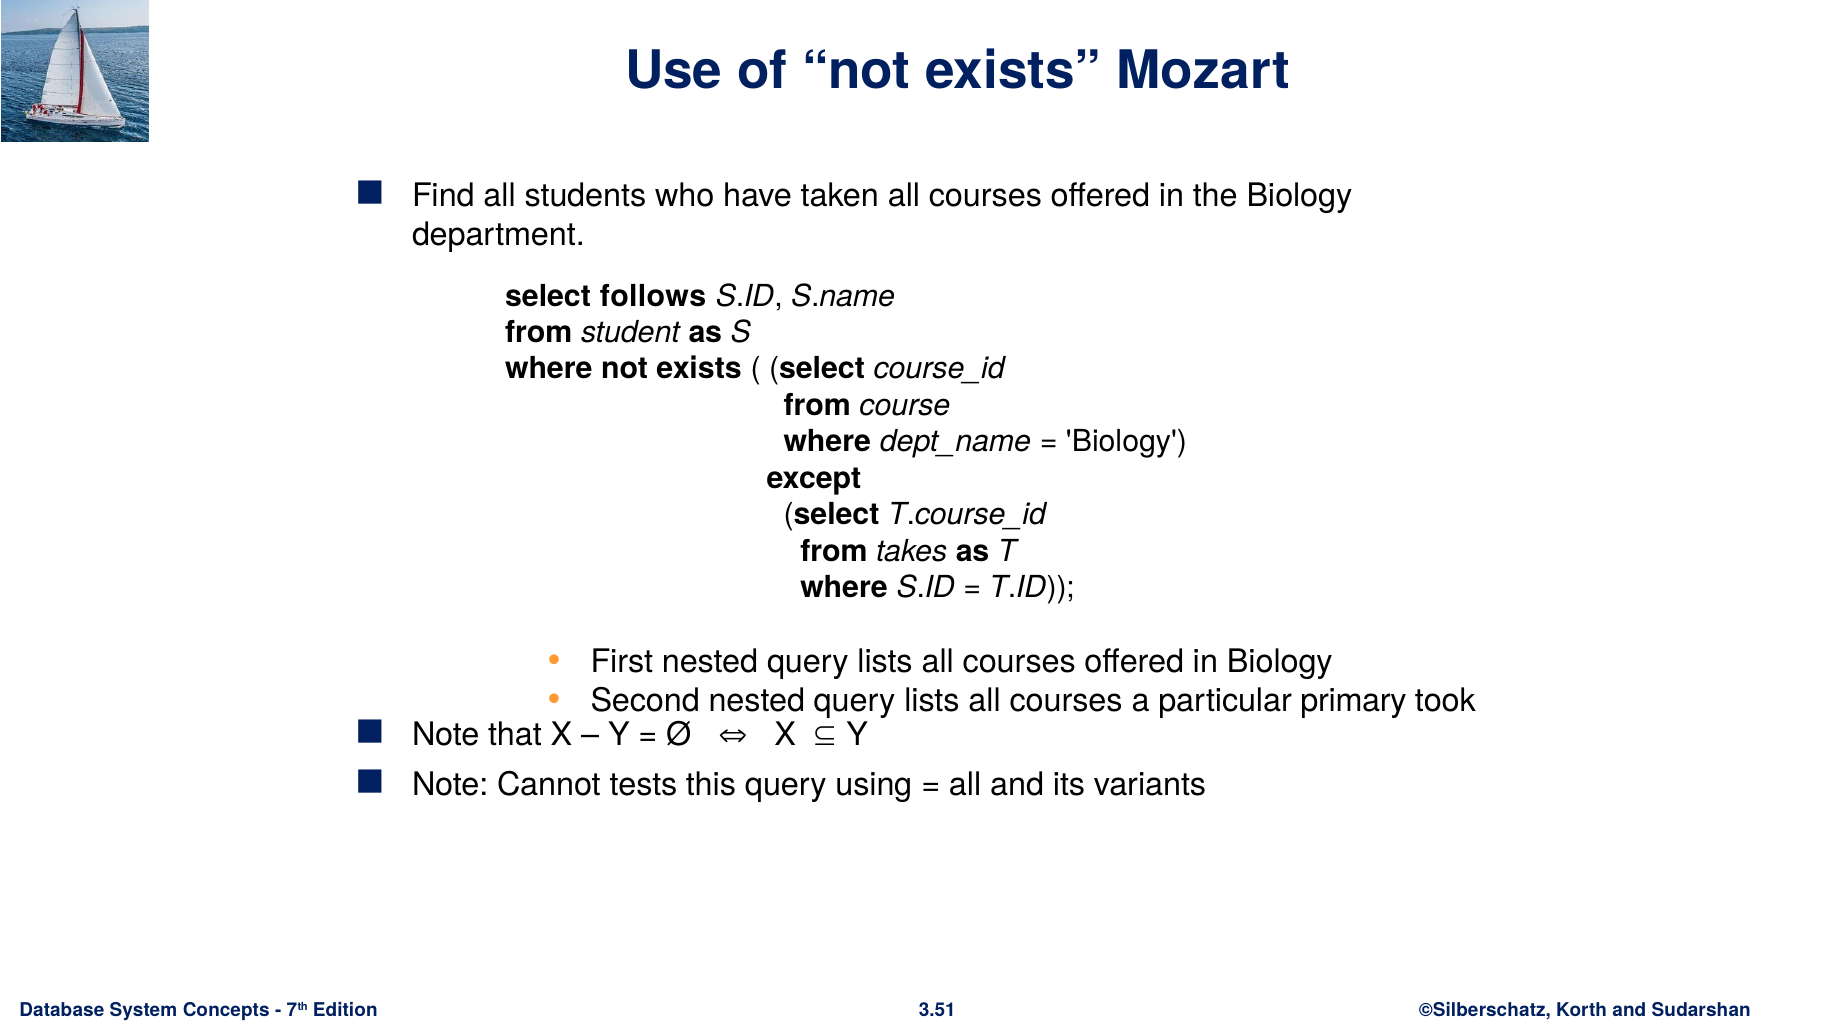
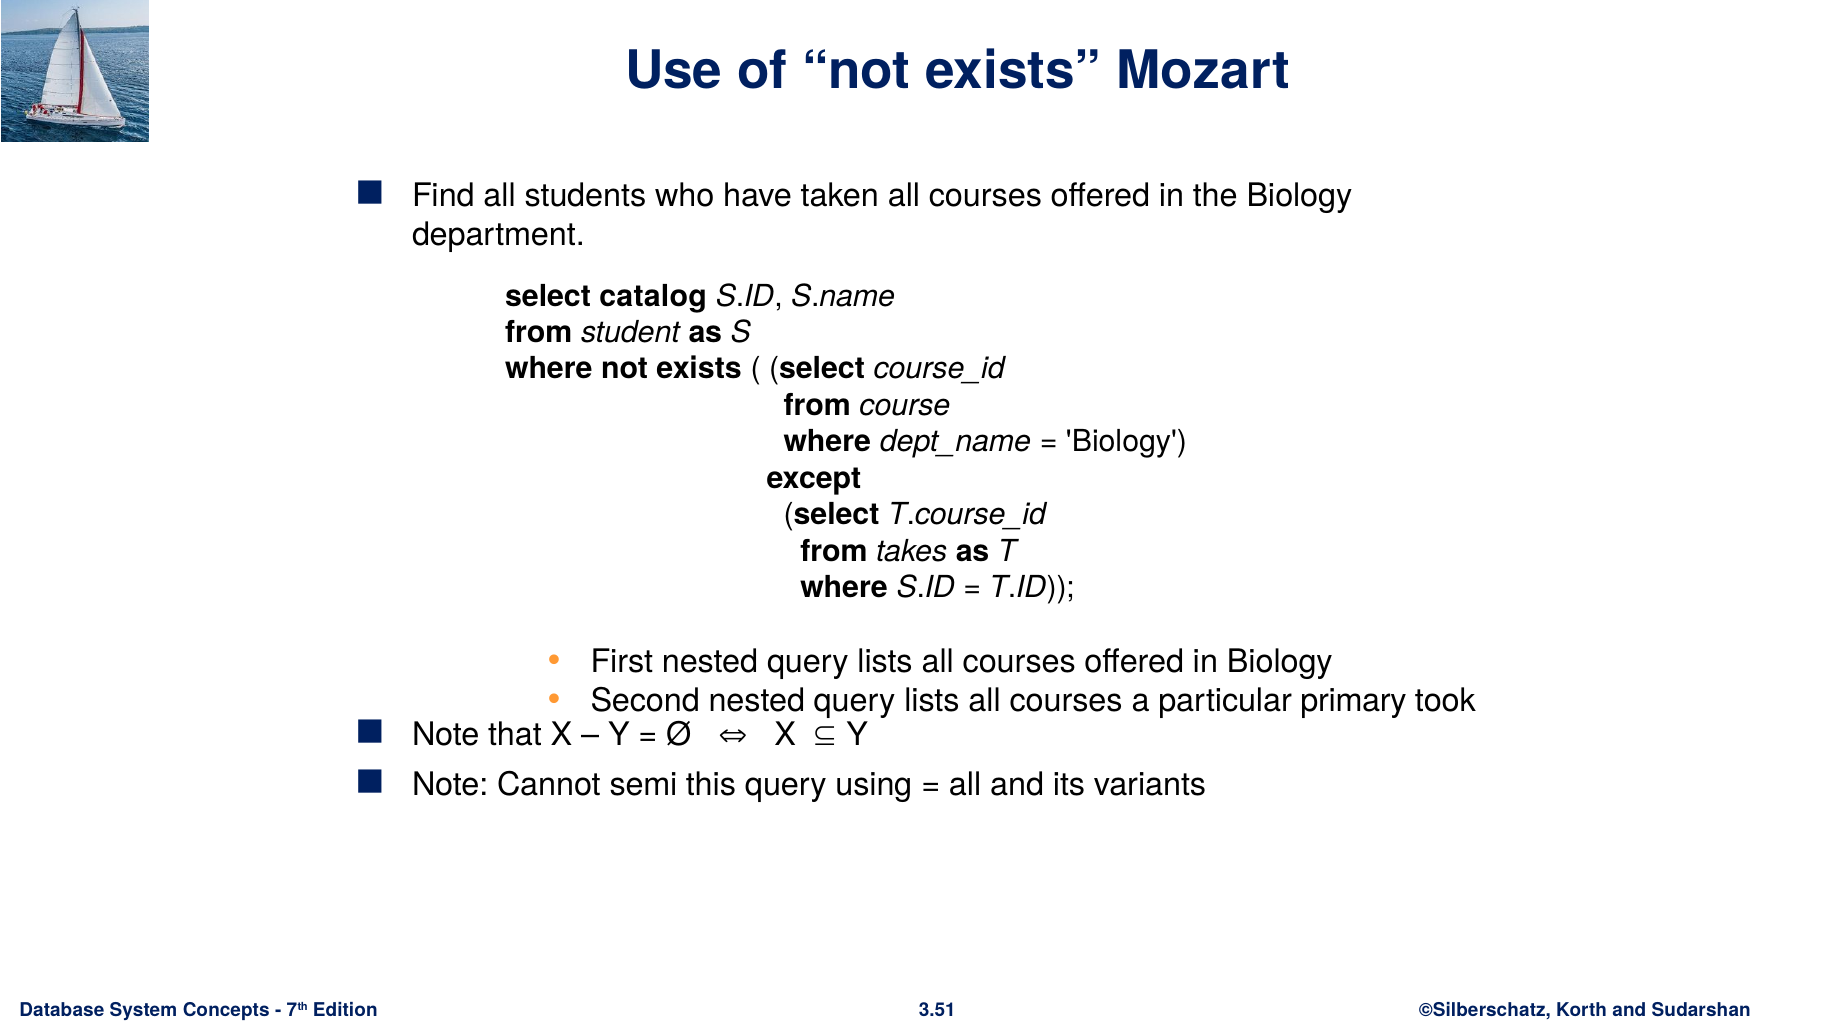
follows: follows -> catalog
tests: tests -> semi
